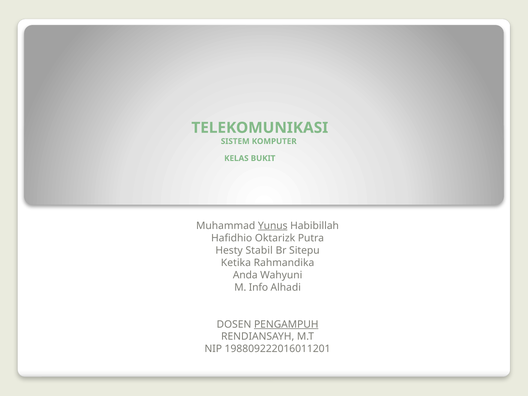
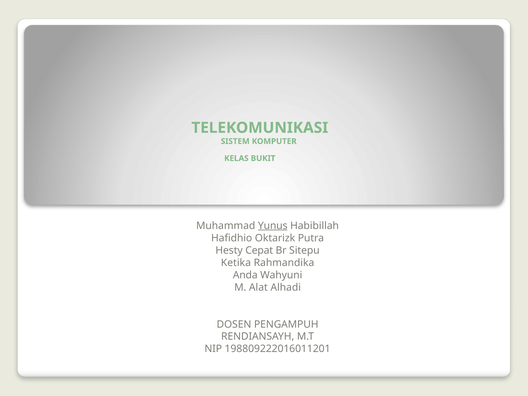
Stabil: Stabil -> Cepat
Info: Info -> Alat
PENGAMPUH underline: present -> none
